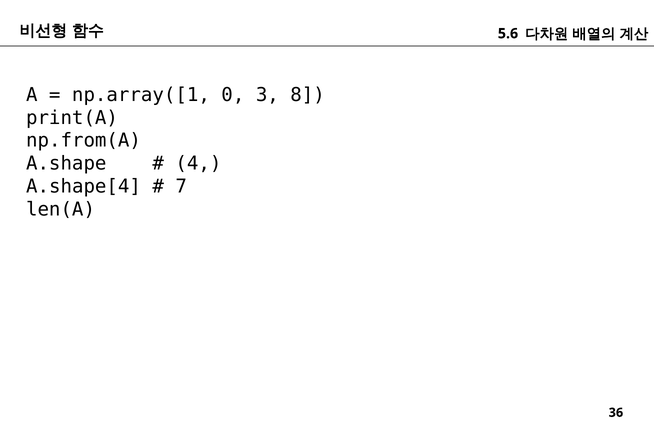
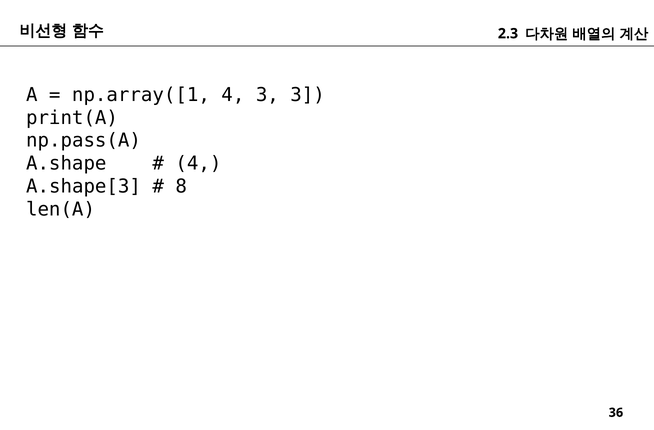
5.6: 5.6 -> 2.3
np.array([1 0: 0 -> 4
3 8: 8 -> 3
np.from(A: np.from(A -> np.pass(A
A.shape[4: A.shape[4 -> A.shape[3
7: 7 -> 8
